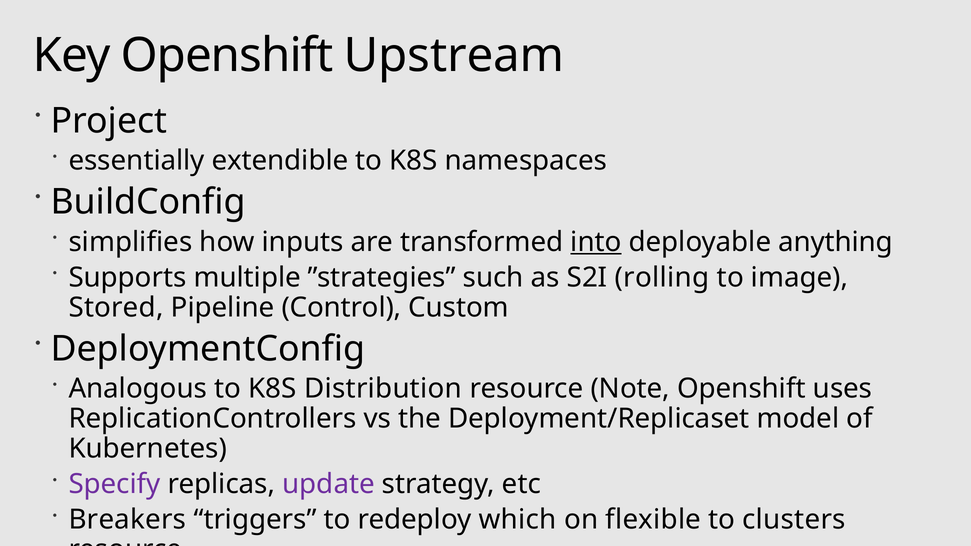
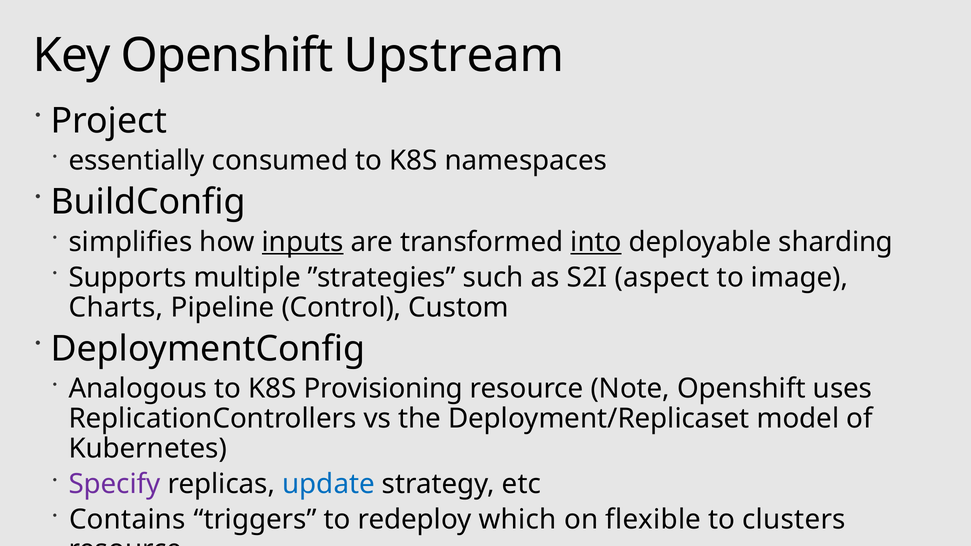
extendible: extendible -> consumed
inputs underline: none -> present
anything: anything -> sharding
rolling: rolling -> aspect
Stored: Stored -> Charts
Distribution: Distribution -> Provisioning
update colour: purple -> blue
Breakers: Breakers -> Contains
